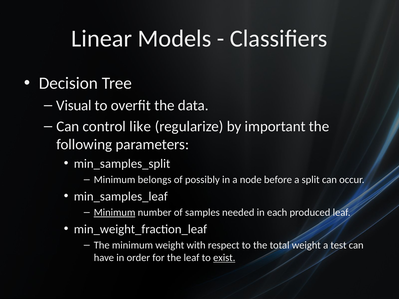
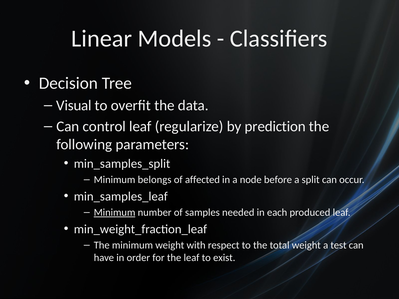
control like: like -> leaf
important: important -> prediction
possibly: possibly -> affected
exist underline: present -> none
